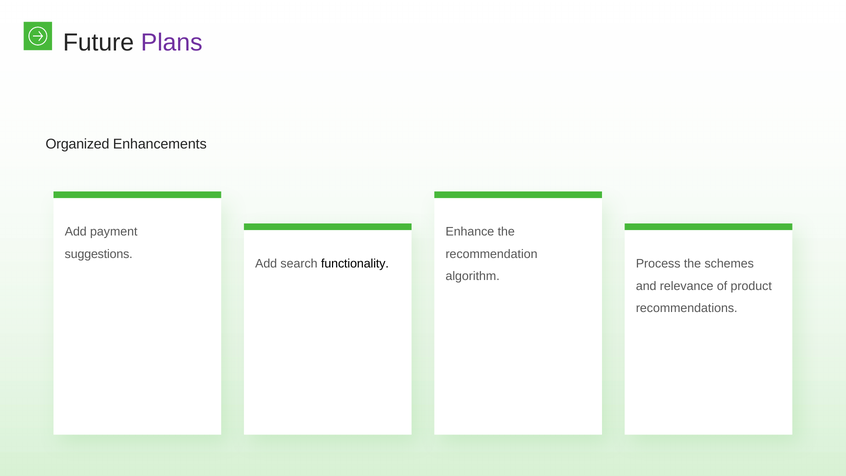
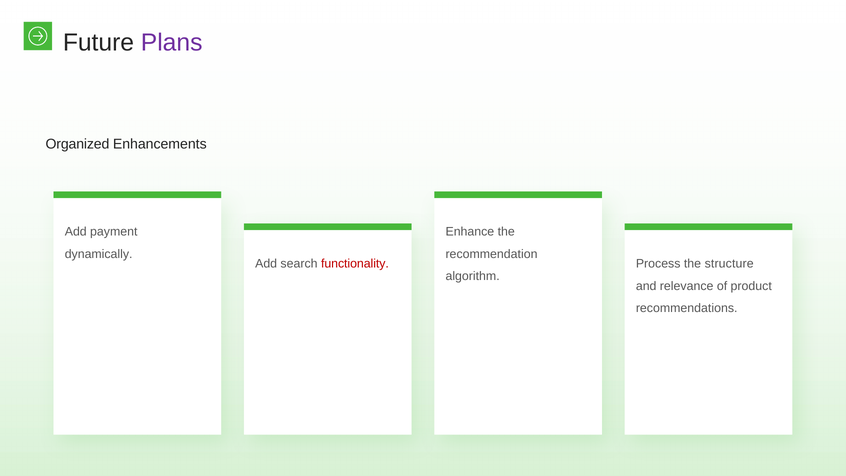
suggestions: suggestions -> dynamically
functionality colour: black -> red
schemes: schemes -> structure
